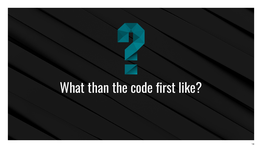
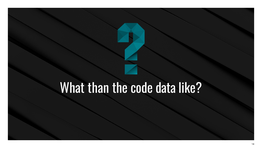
first: first -> data
